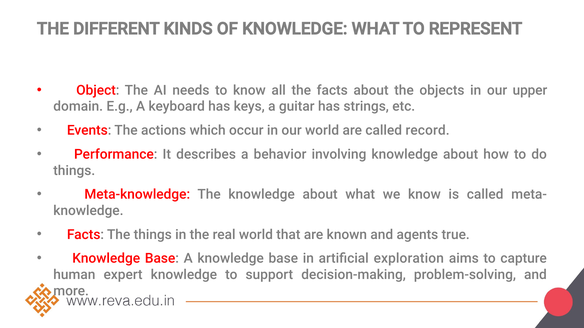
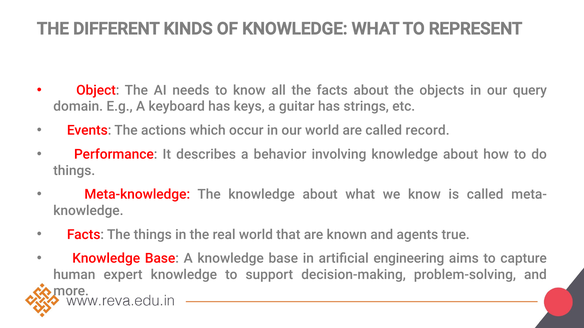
upper: upper -> query
exploration: exploration -> engineering
